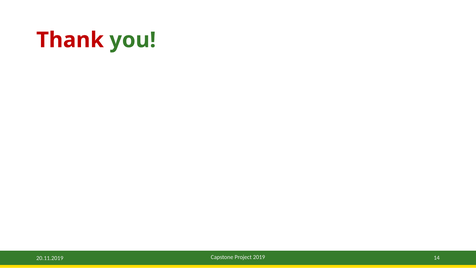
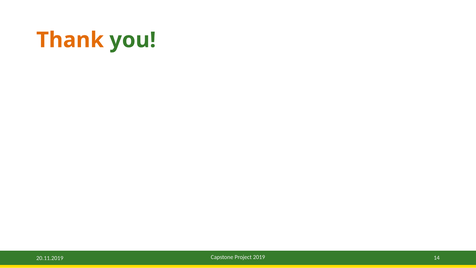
Thank colour: red -> orange
